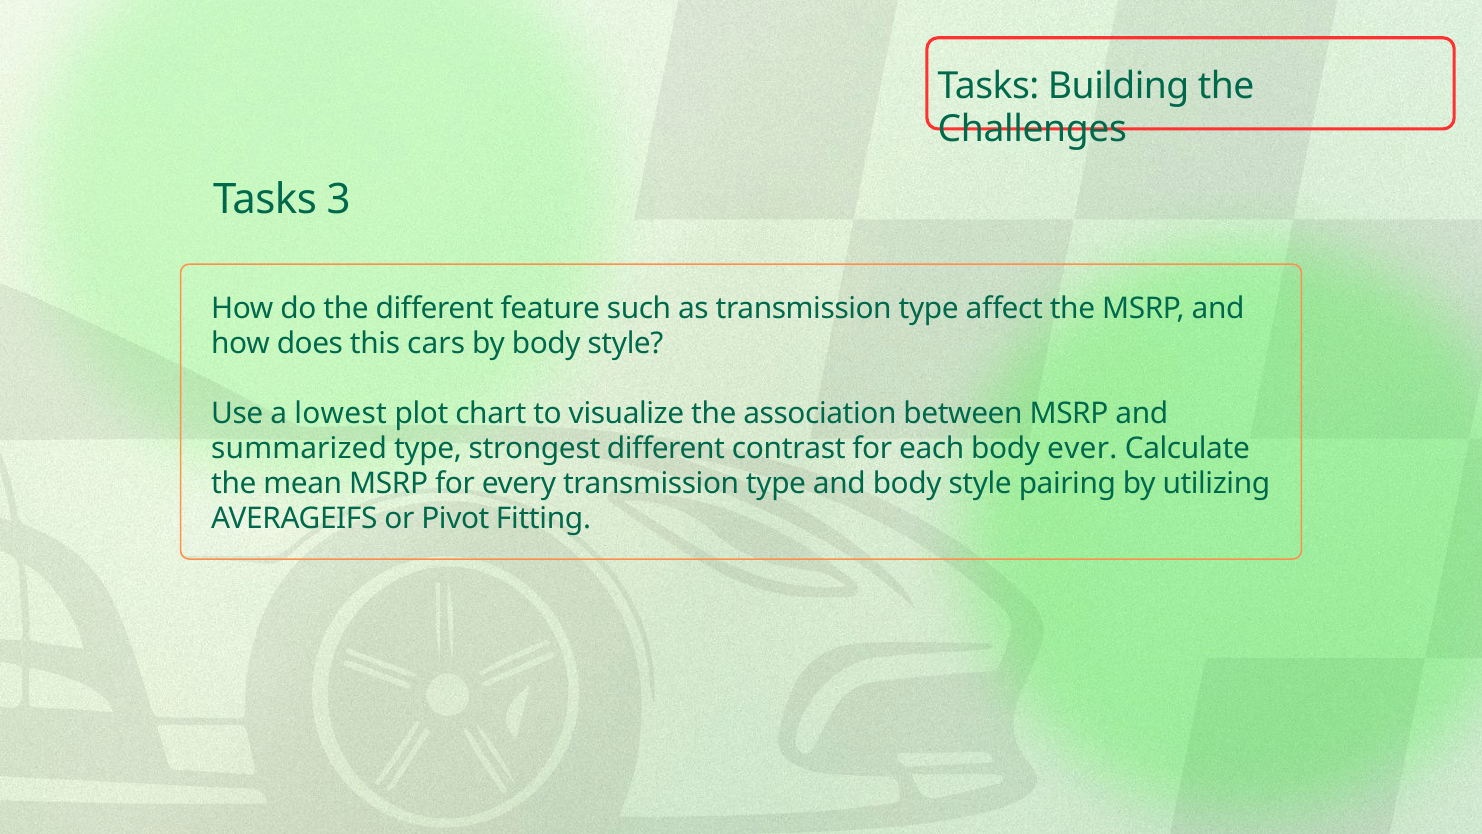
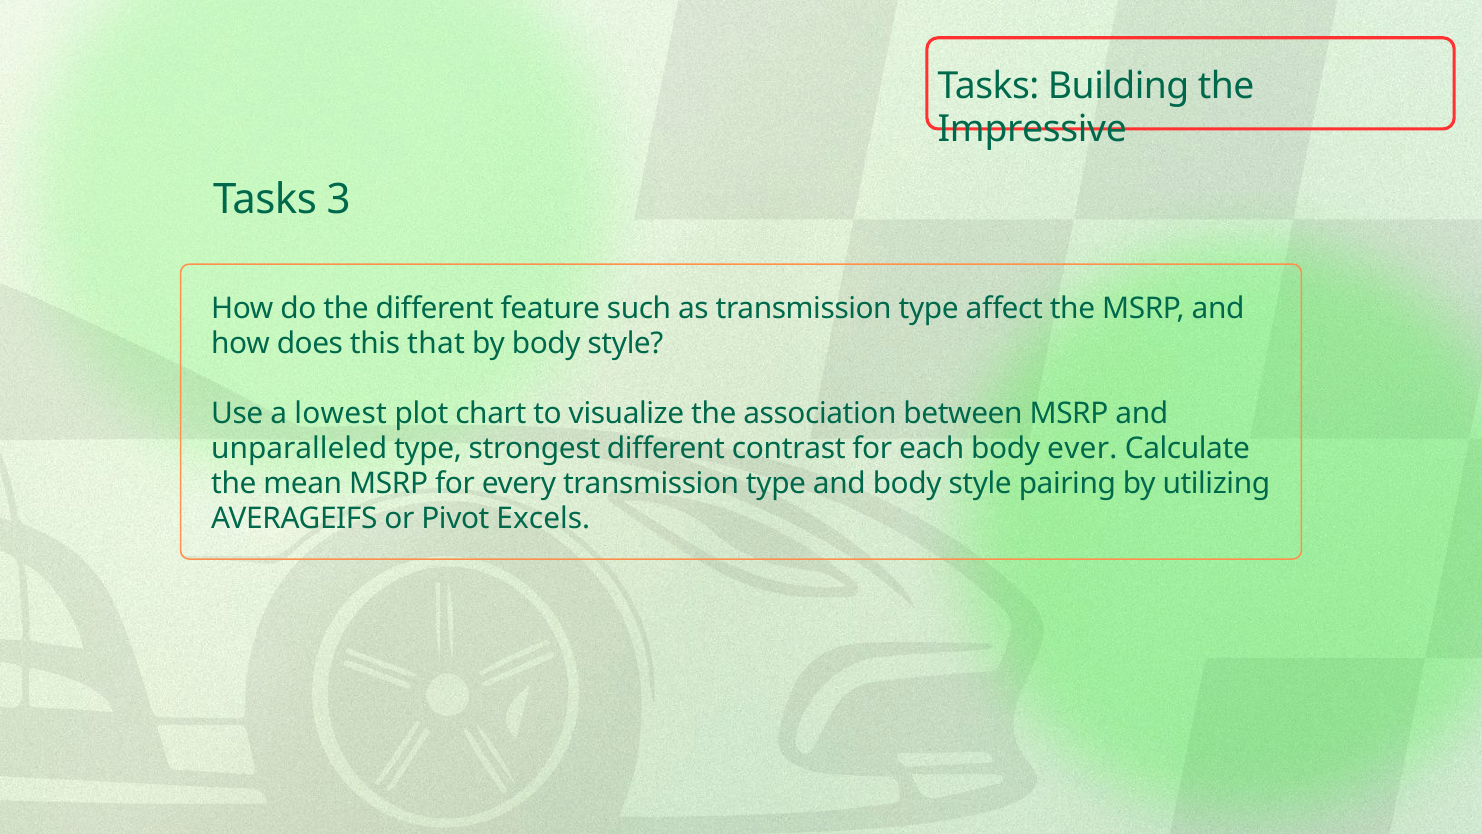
Challenges: Challenges -> Impressive
cars: cars -> that
summarized: summarized -> unparalleled
Fitting: Fitting -> Excels
